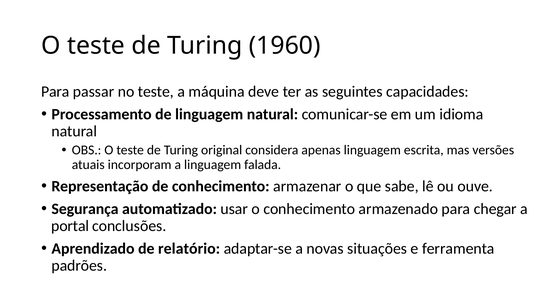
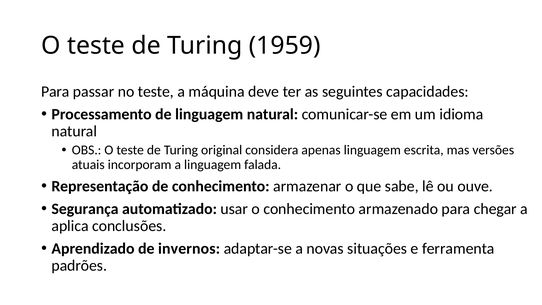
1960: 1960 -> 1959
portal: portal -> aplica
relatório: relatório -> invernos
